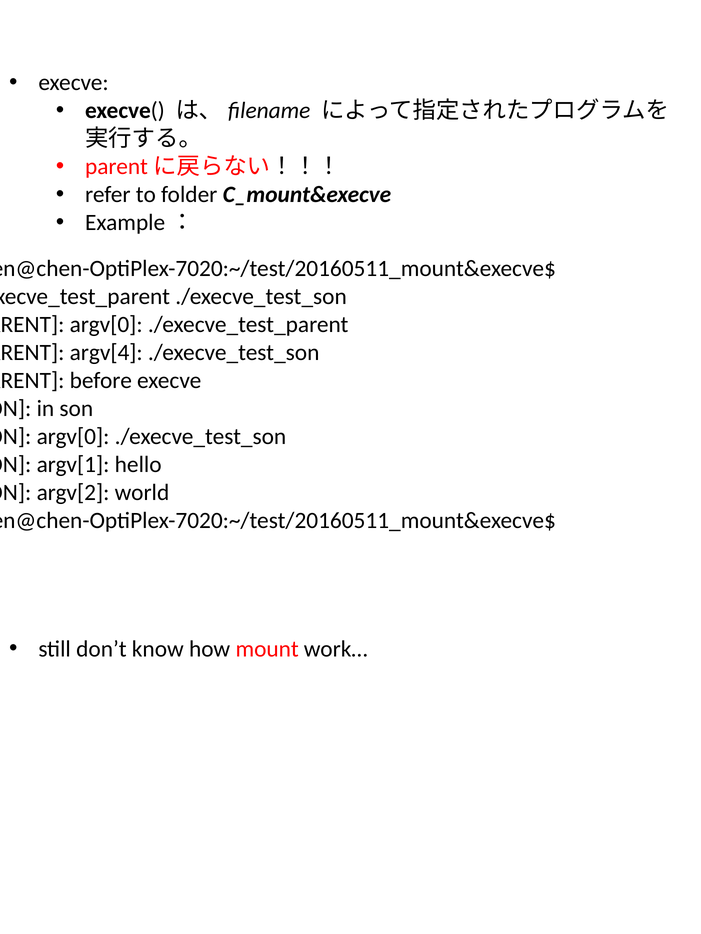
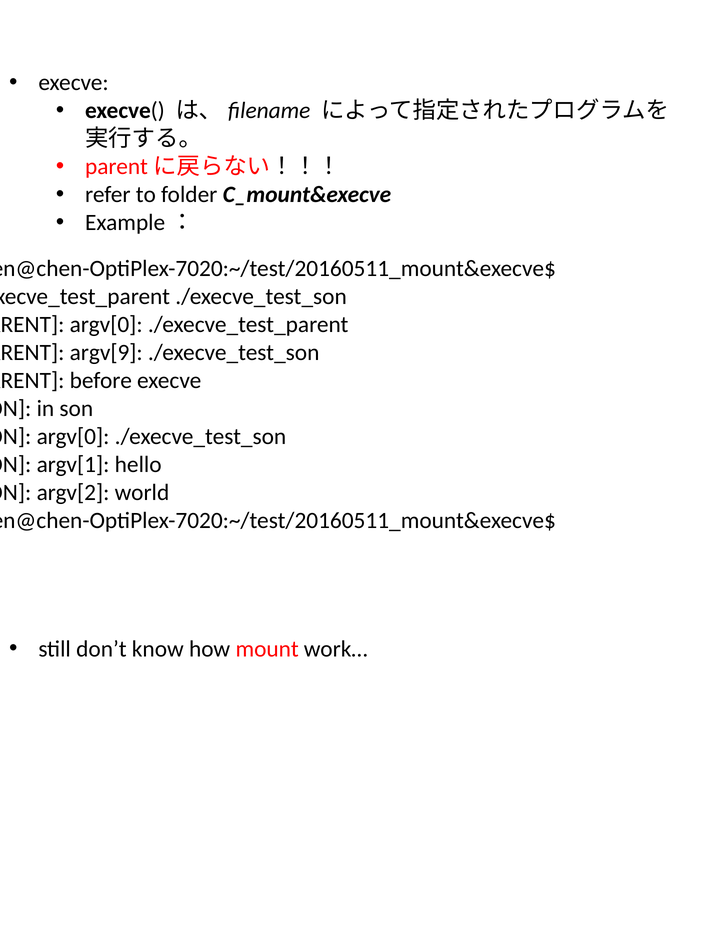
argv[4: argv[4 -> argv[9
